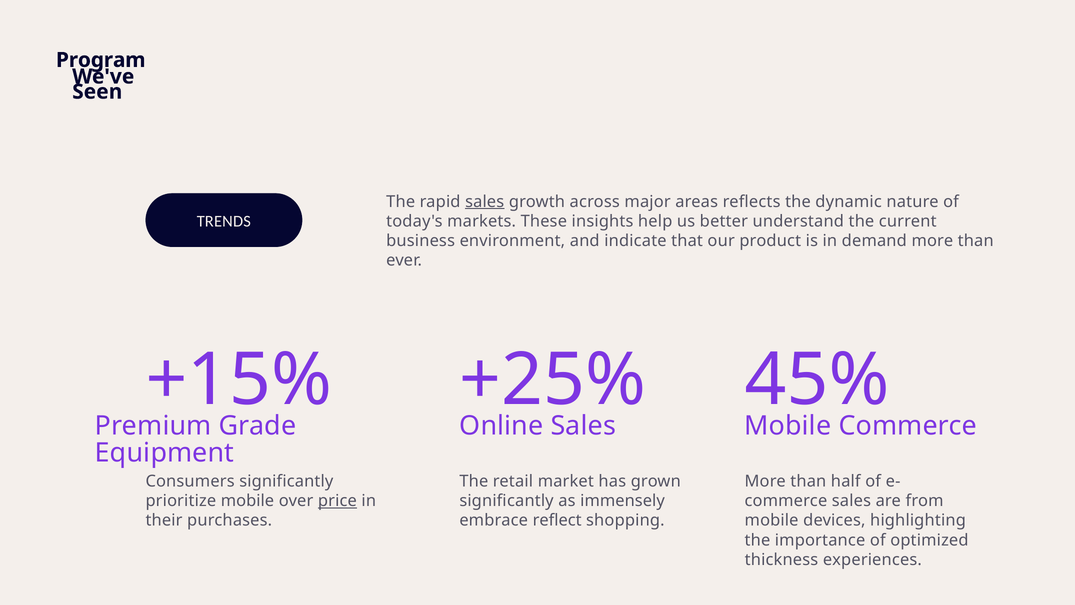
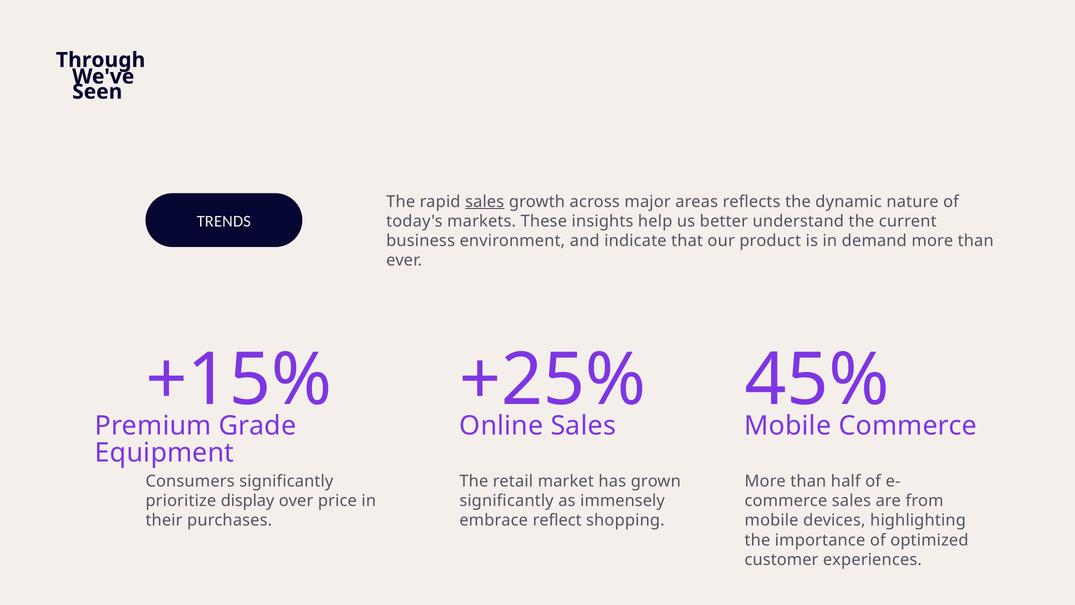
Program: Program -> Through
prioritize mobile: mobile -> display
price underline: present -> none
thickness: thickness -> customer
